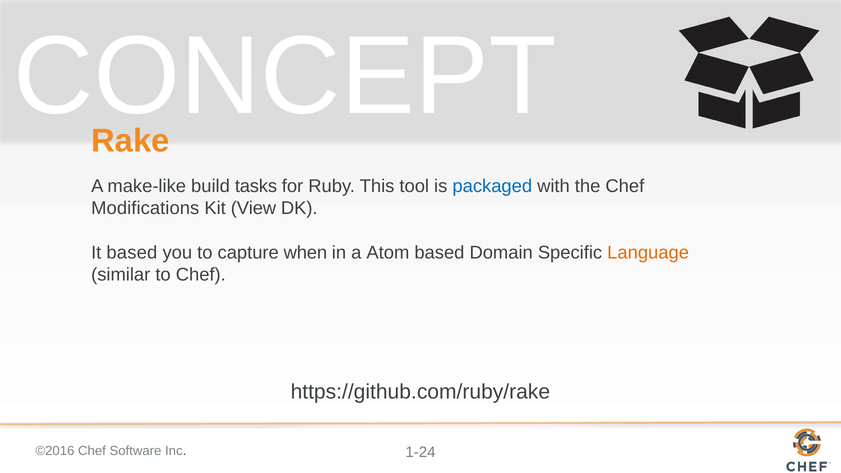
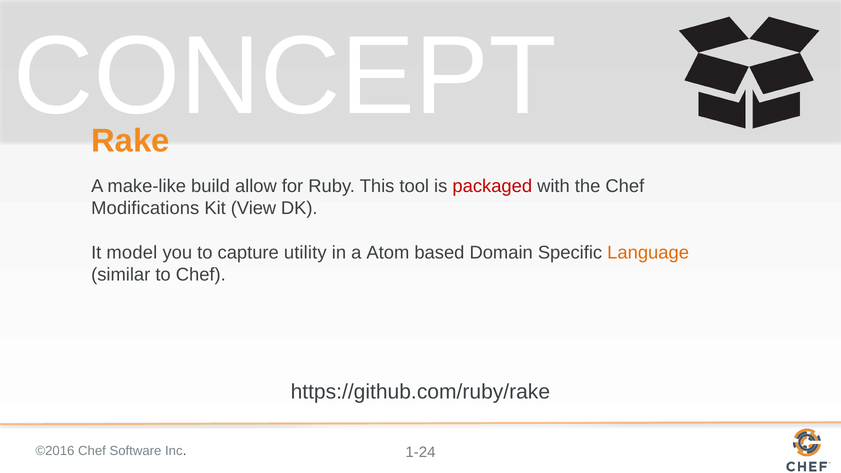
tasks: tasks -> allow
packaged colour: blue -> red
It based: based -> model
when: when -> utility
